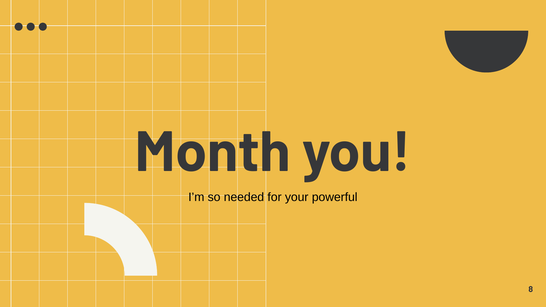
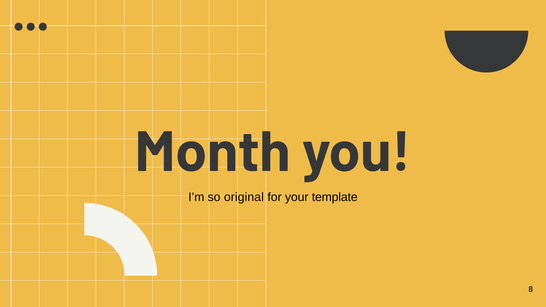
needed: needed -> original
powerful: powerful -> template
